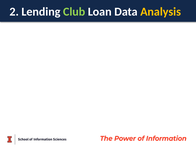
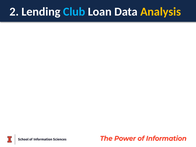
Club colour: light green -> light blue
